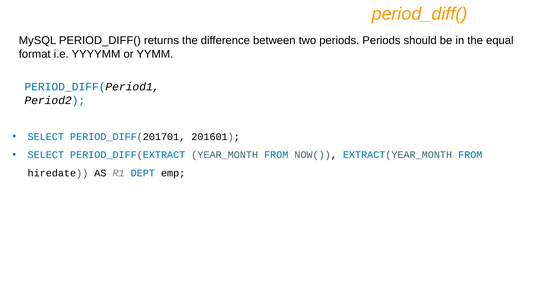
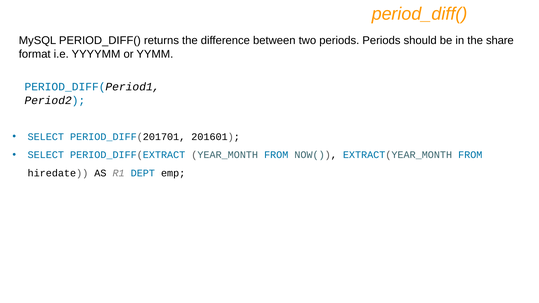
equal: equal -> share
